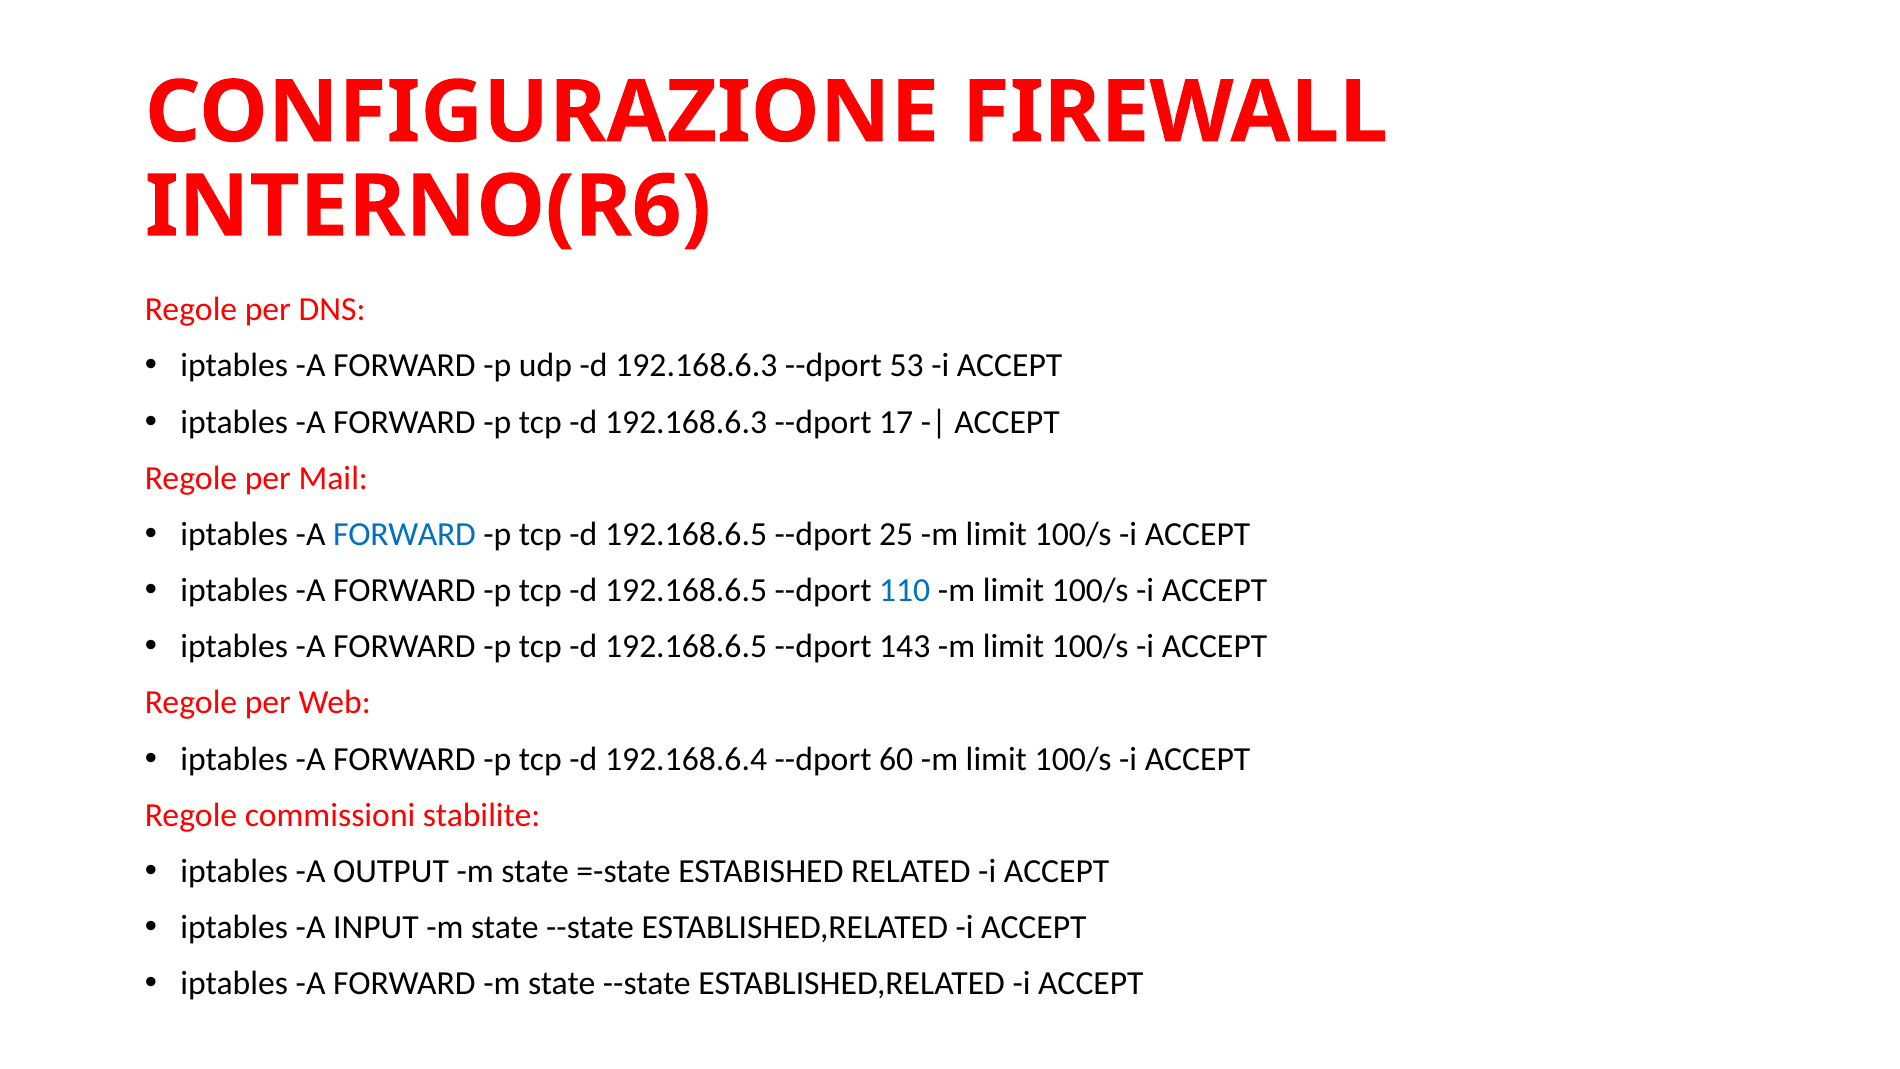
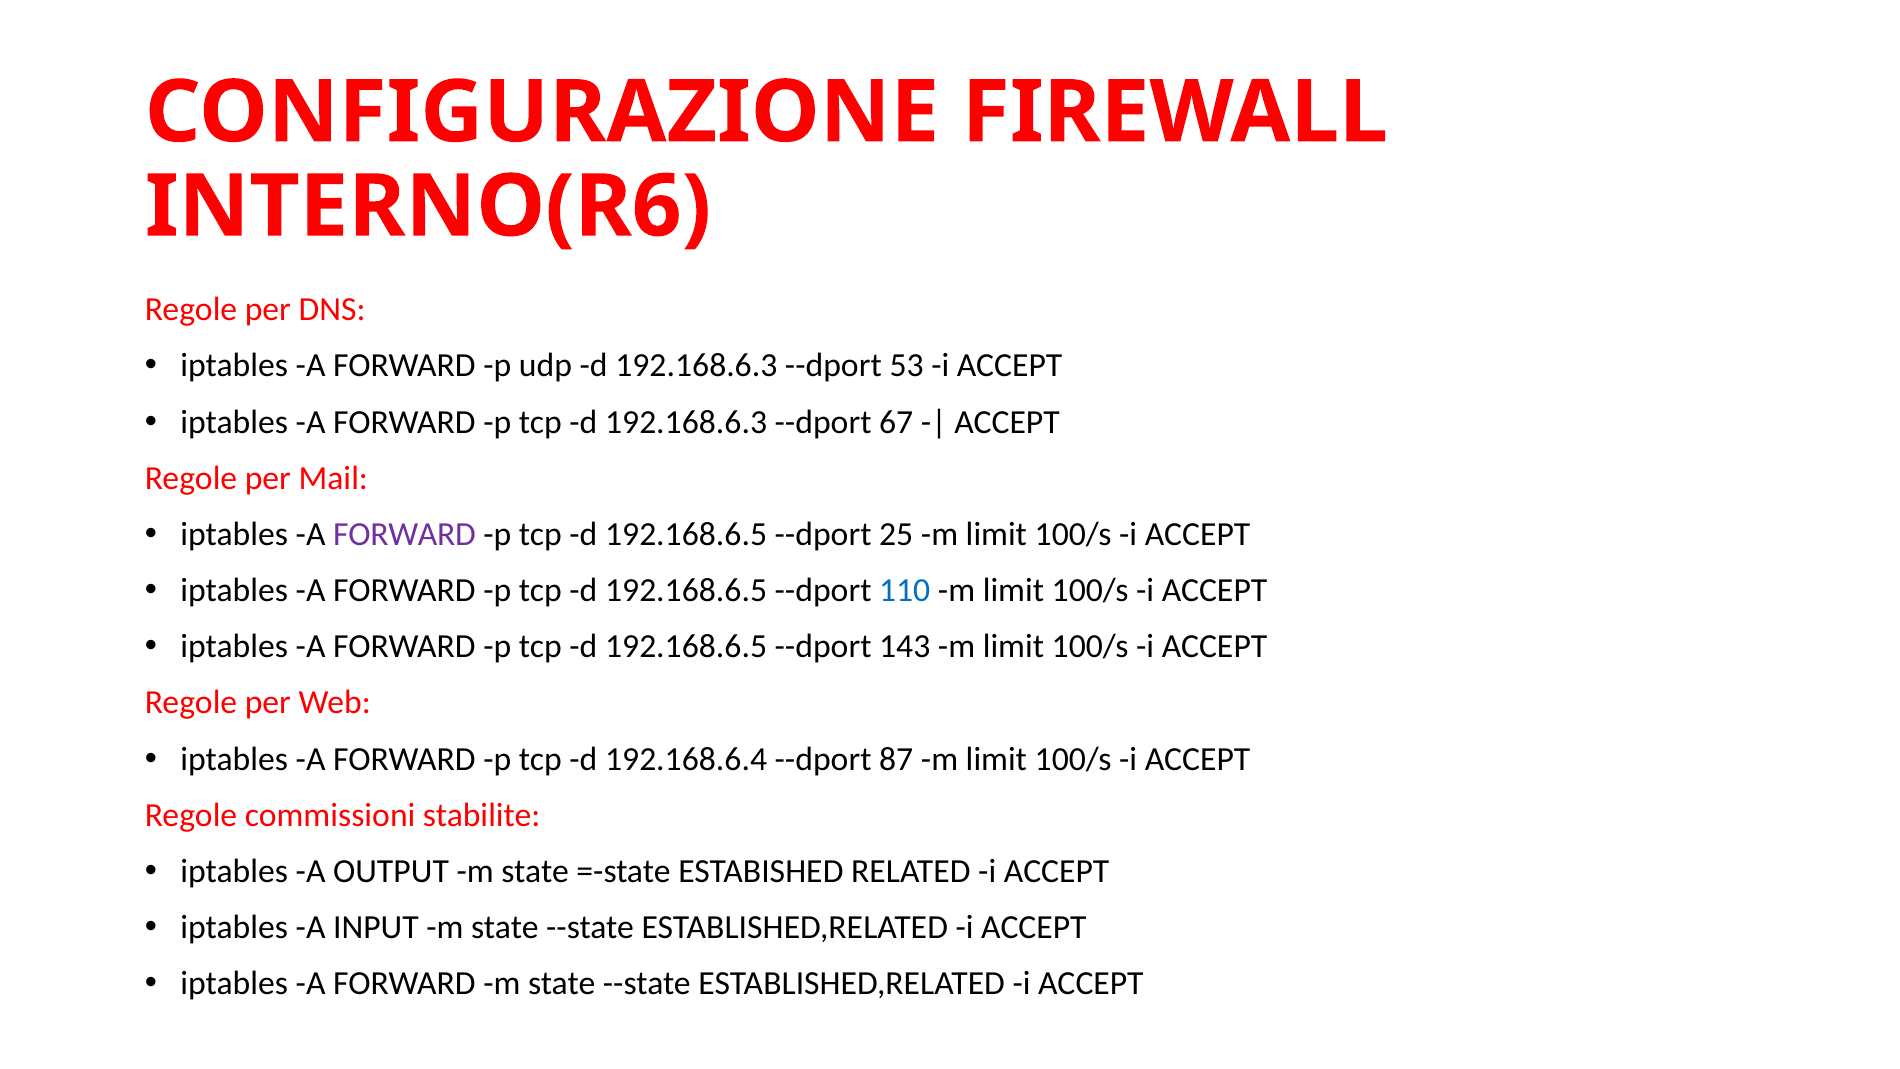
17: 17 -> 67
FORWARD at (404, 534) colour: blue -> purple
60: 60 -> 87
